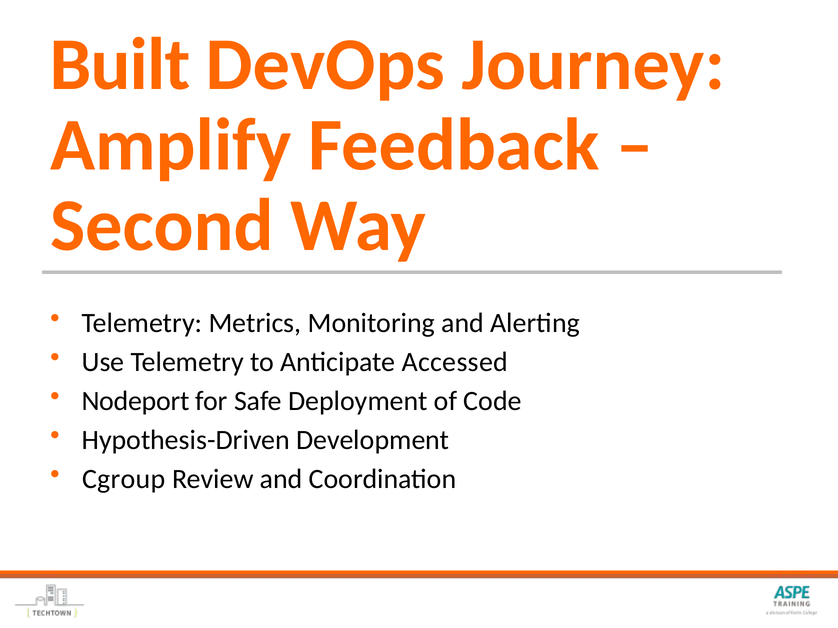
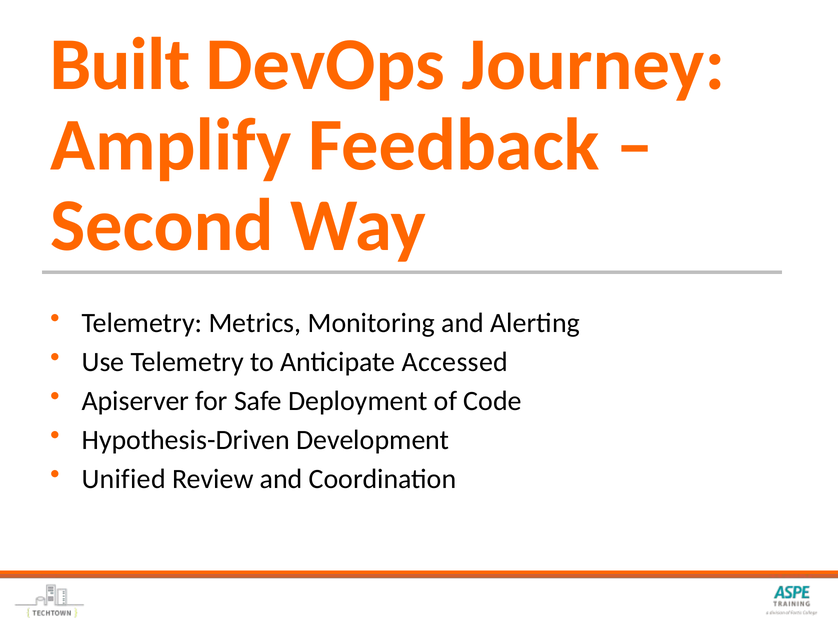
Nodeport: Nodeport -> Apiserver
Cgroup: Cgroup -> Unified
